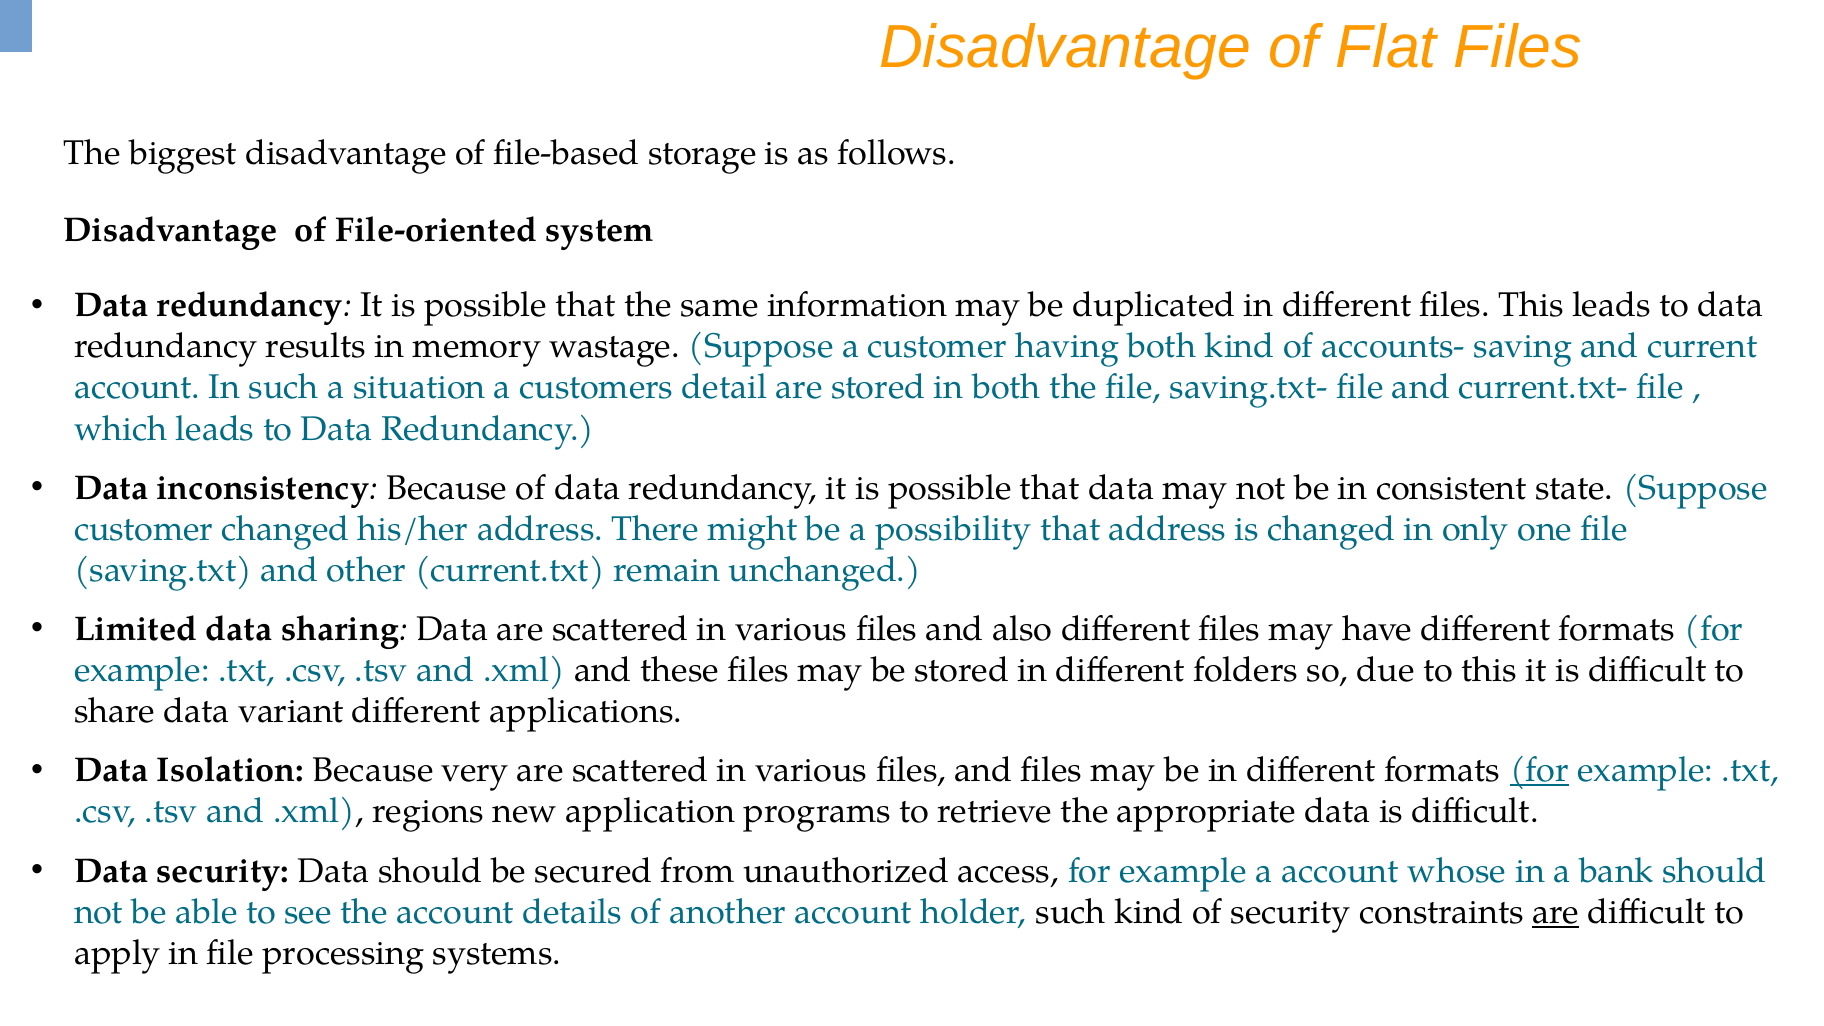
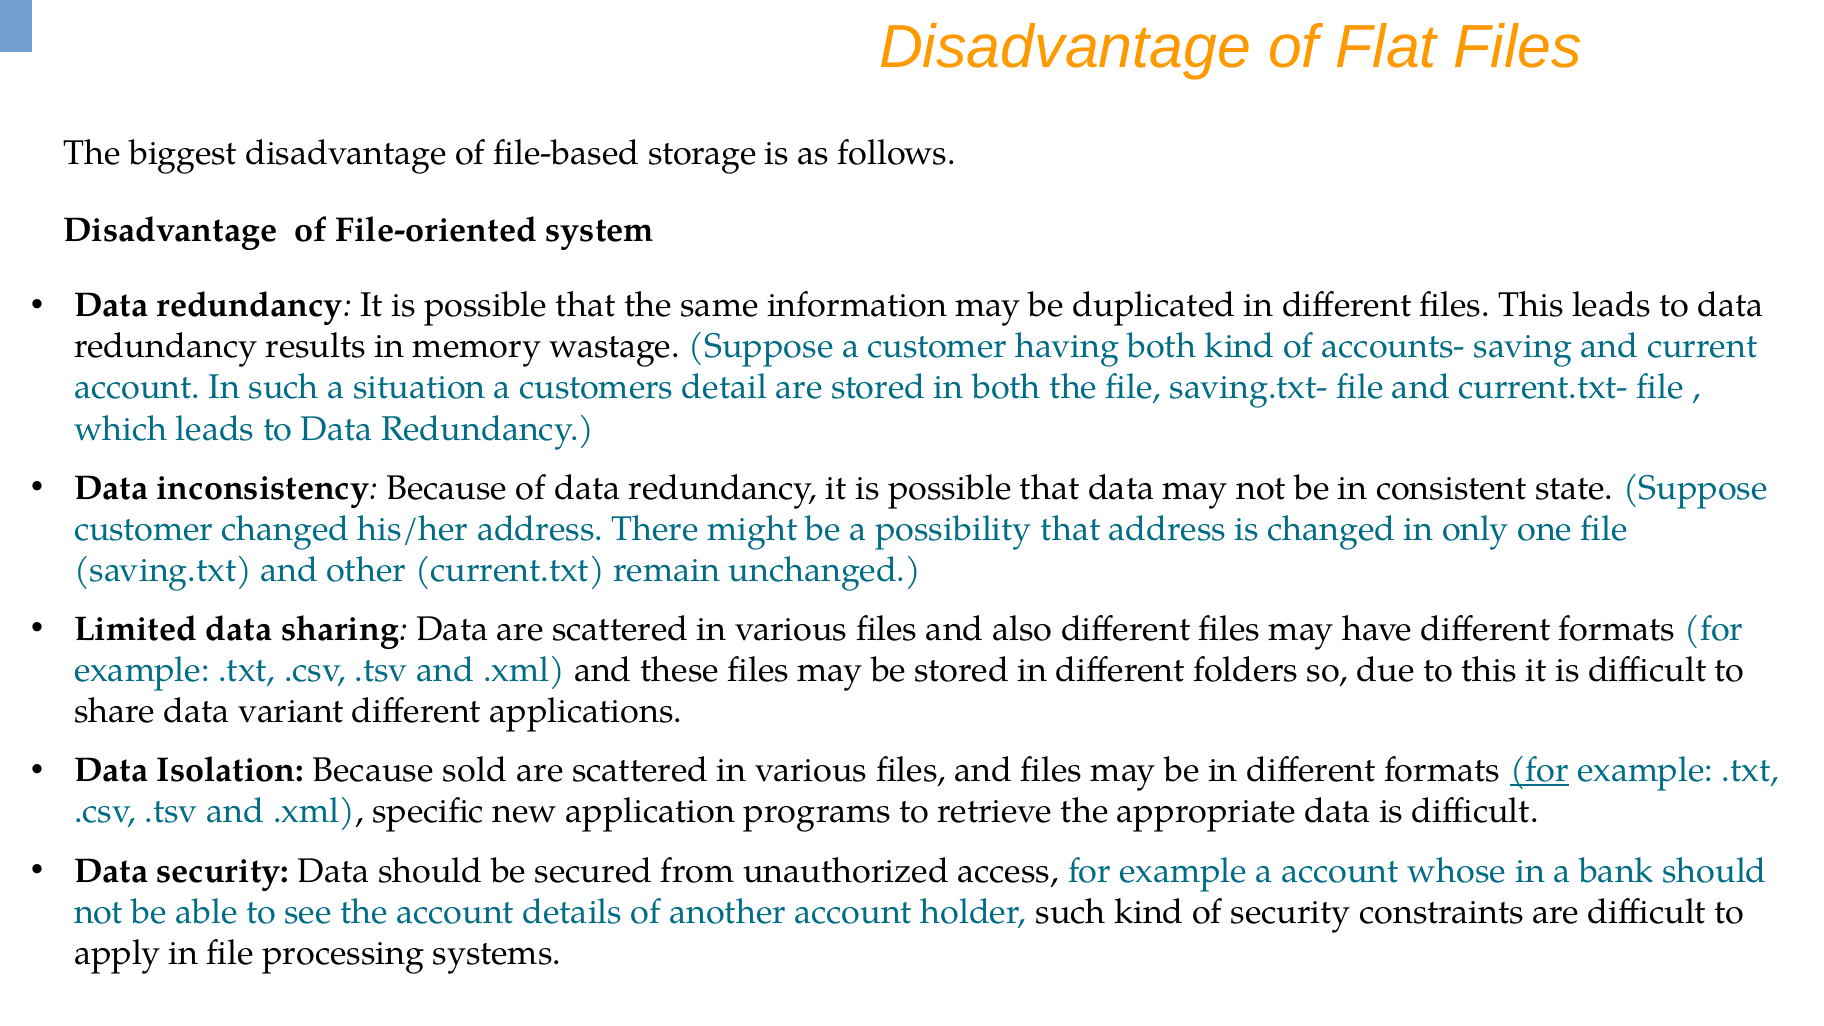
very: very -> sold
regions: regions -> specific
are at (1556, 912) underline: present -> none
